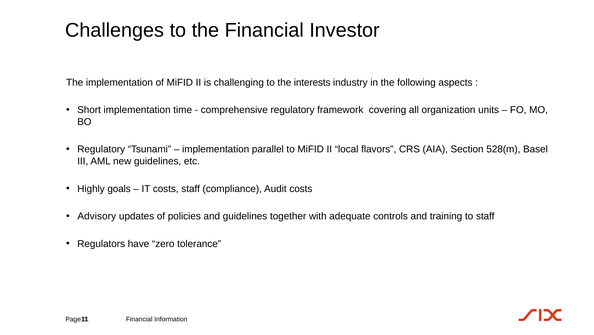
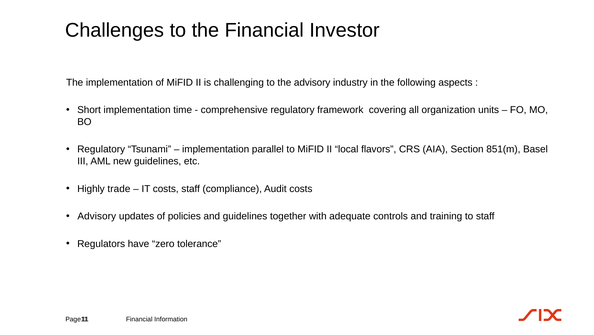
the interests: interests -> advisory
528(m: 528(m -> 851(m
goals: goals -> trade
